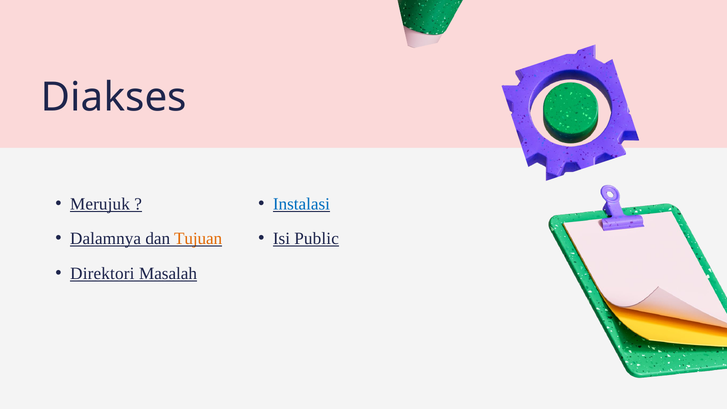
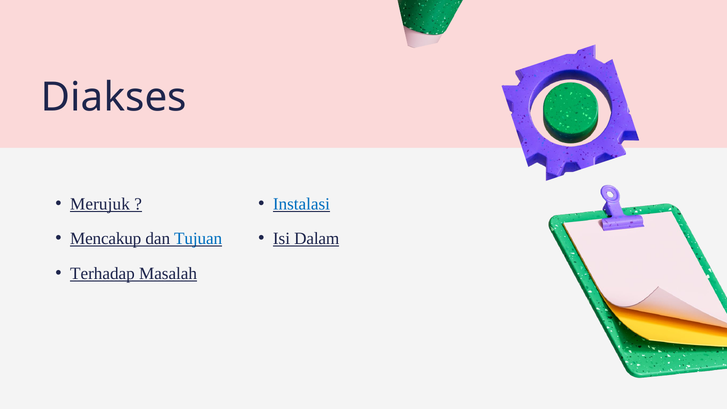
Dalamnya: Dalamnya -> Mencakup
Tujuan colour: orange -> blue
Public: Public -> Dalam
Direktori: Direktori -> Terhadap
